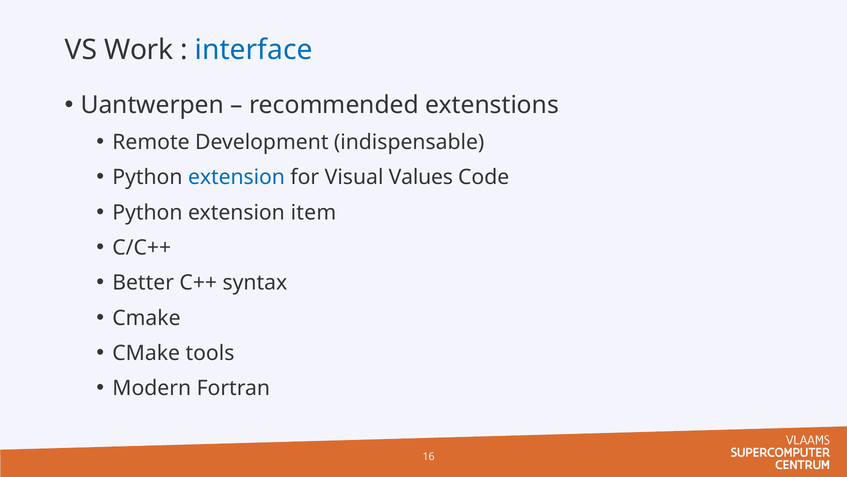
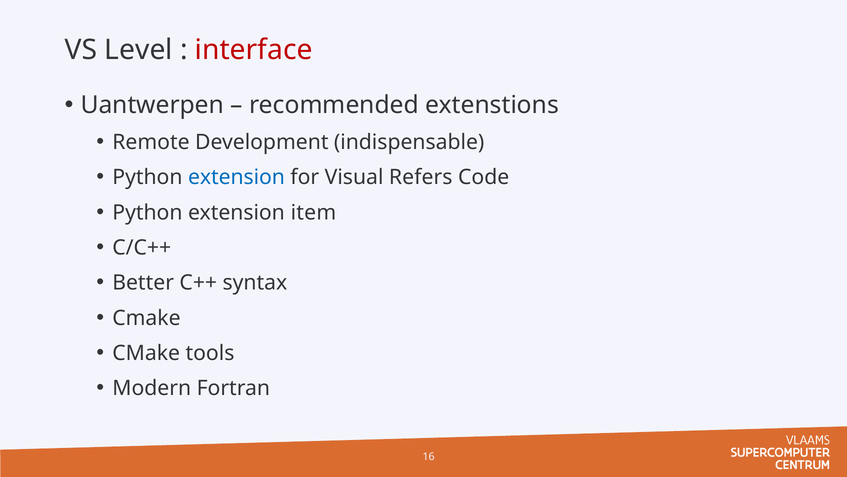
Work: Work -> Level
interface colour: blue -> red
Values: Values -> Refers
